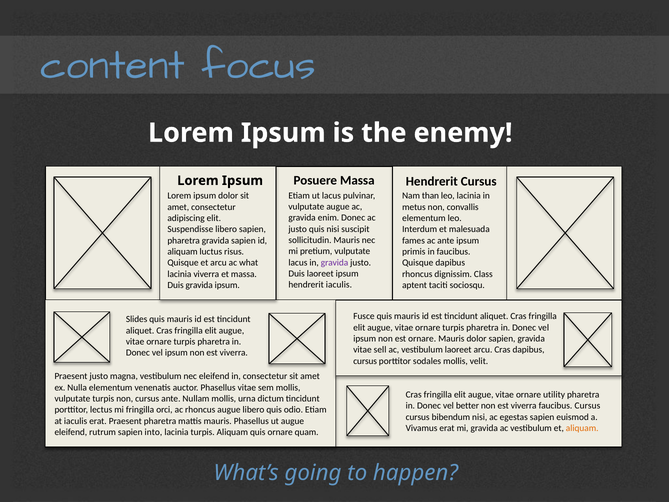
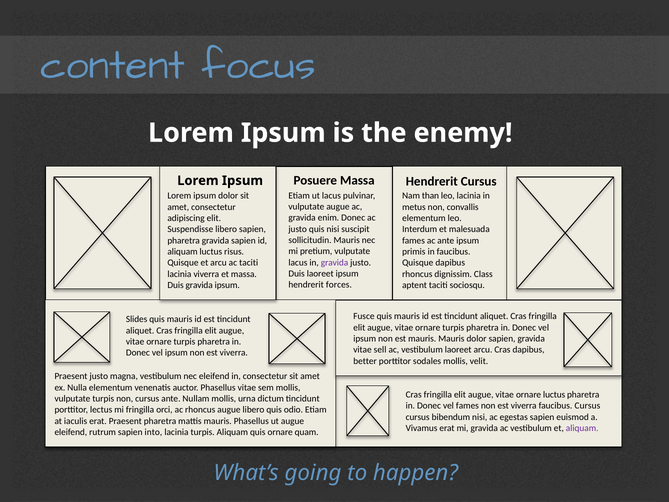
ac what: what -> taciti
hendrerit iaculis: iaculis -> forces
est ornare: ornare -> mauris
cursus at (365, 361): cursus -> better
ornare utility: utility -> luctus
vel better: better -> fames
aliquam at (582, 428) colour: orange -> purple
